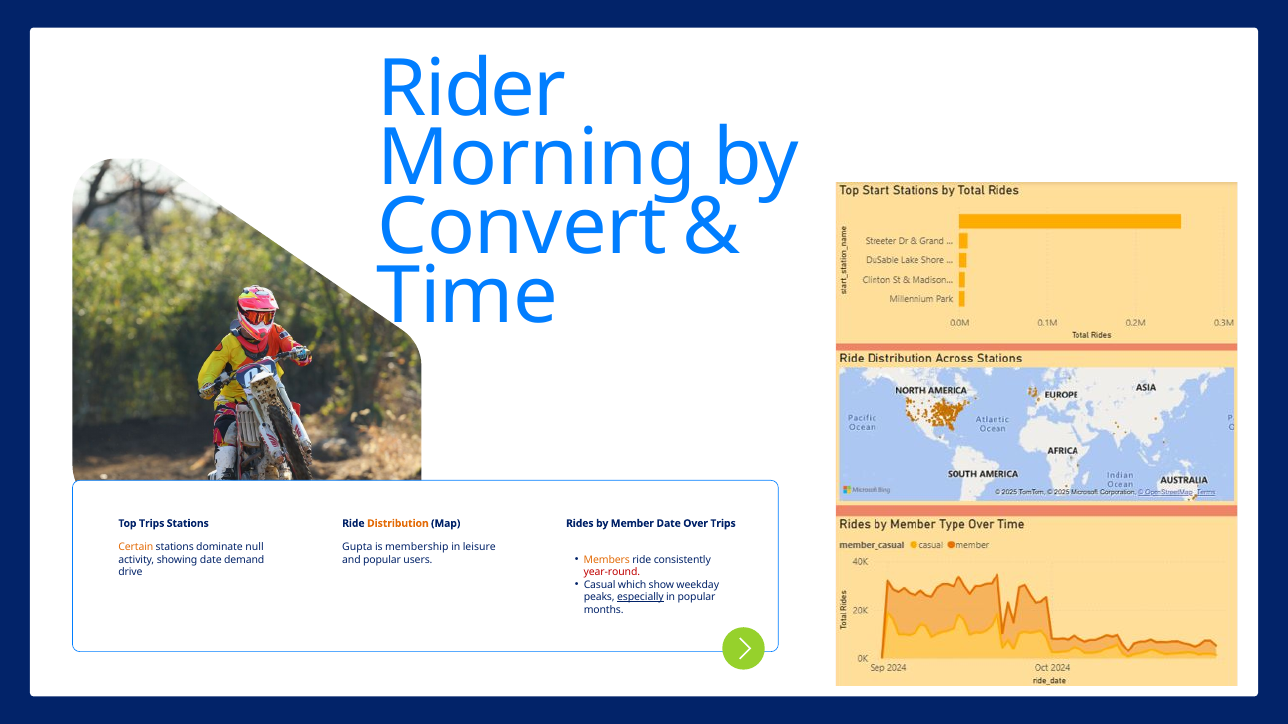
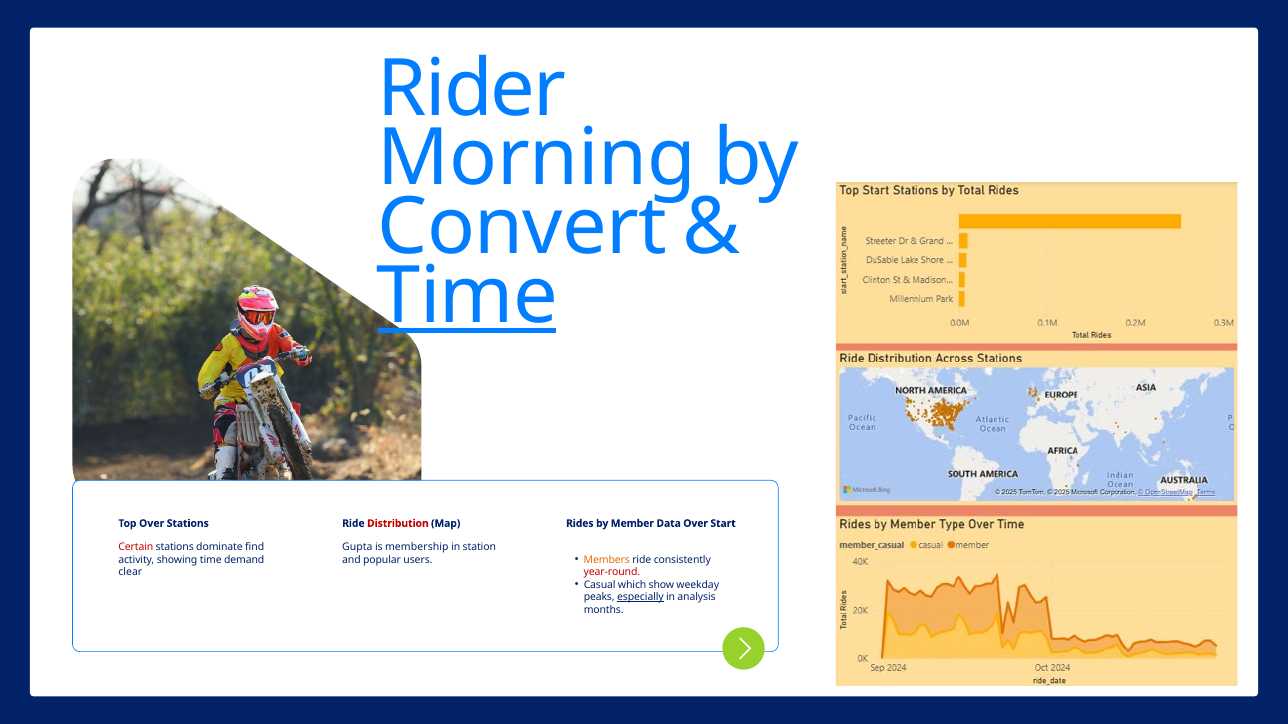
Time at (467, 297) underline: none -> present
Top Trips: Trips -> Over
Distribution colour: orange -> red
Member Date: Date -> Data
Over Trips: Trips -> Start
Certain colour: orange -> red
null: null -> find
leisure: leisure -> station
showing date: date -> time
drive: drive -> clear
in popular: popular -> analysis
